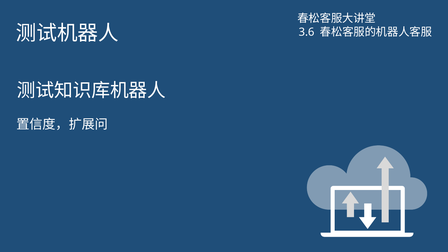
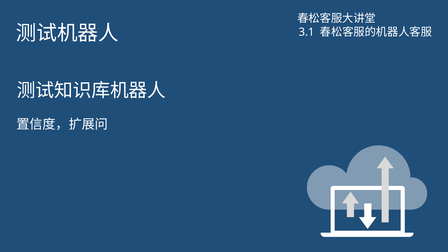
3.6: 3.6 -> 3.1
